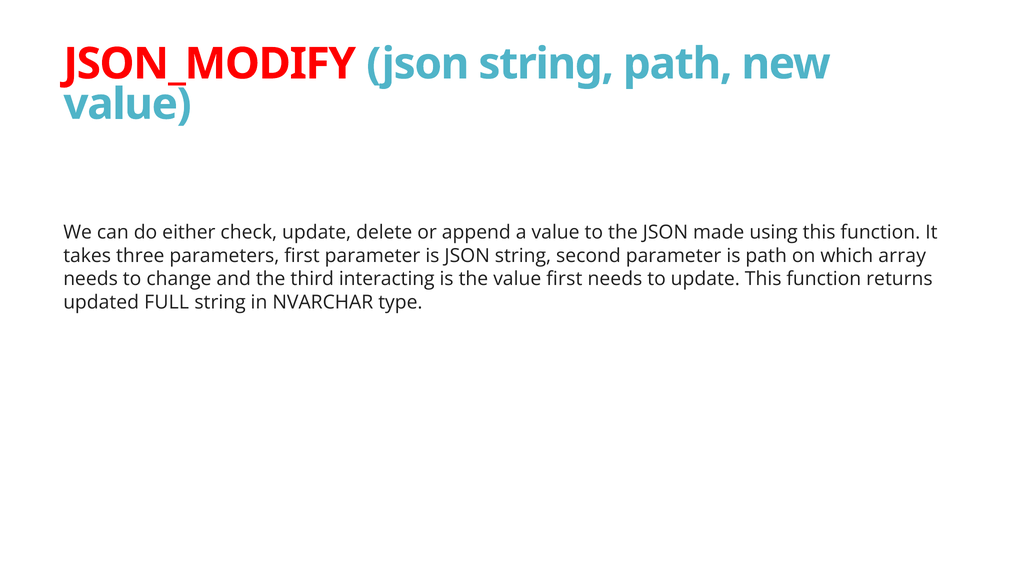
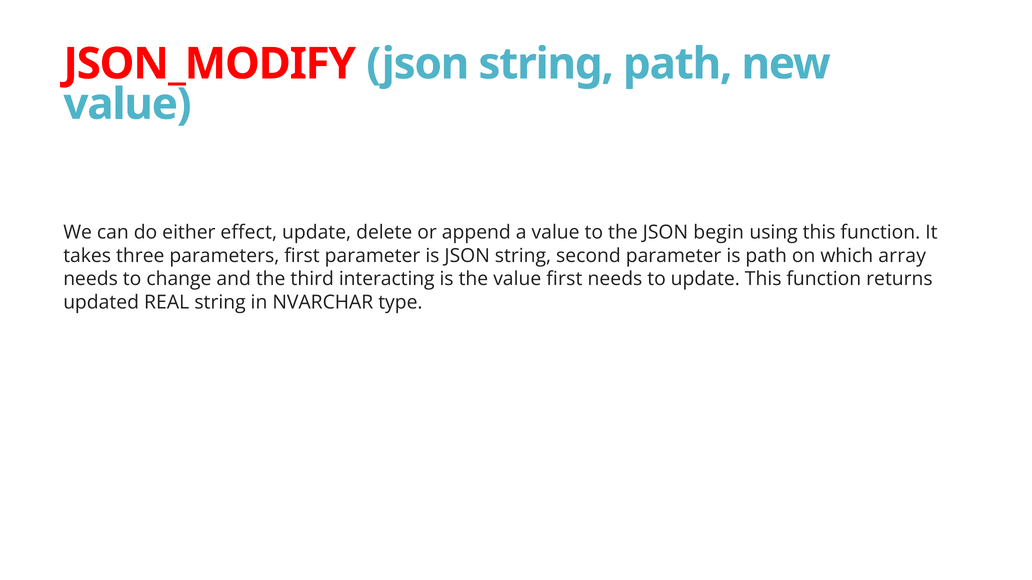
check: check -> effect
made: made -> begin
FULL: FULL -> REAL
